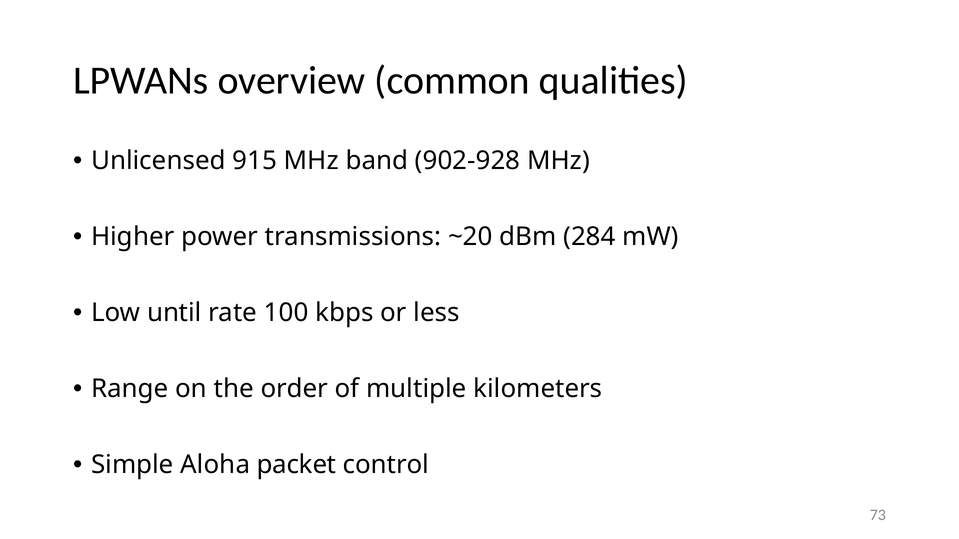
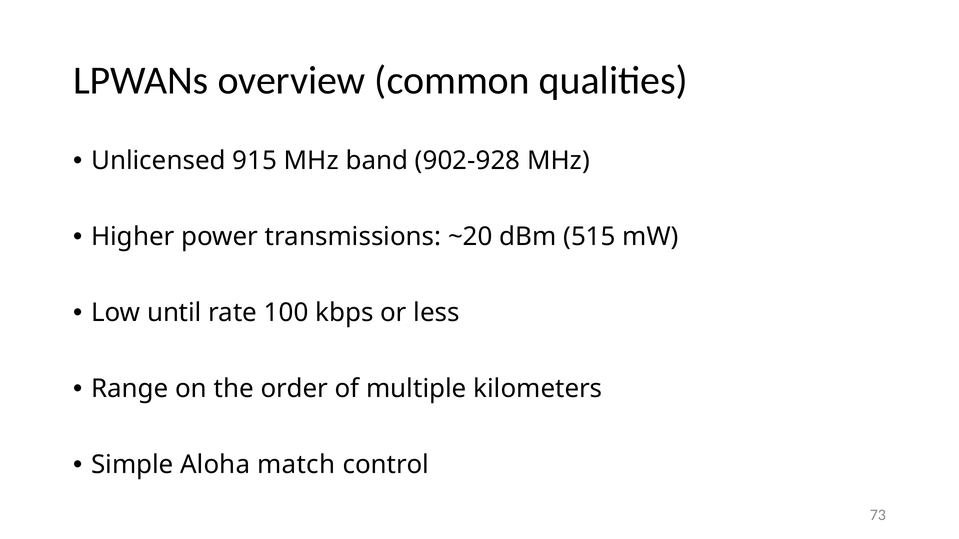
284: 284 -> 515
packet: packet -> match
